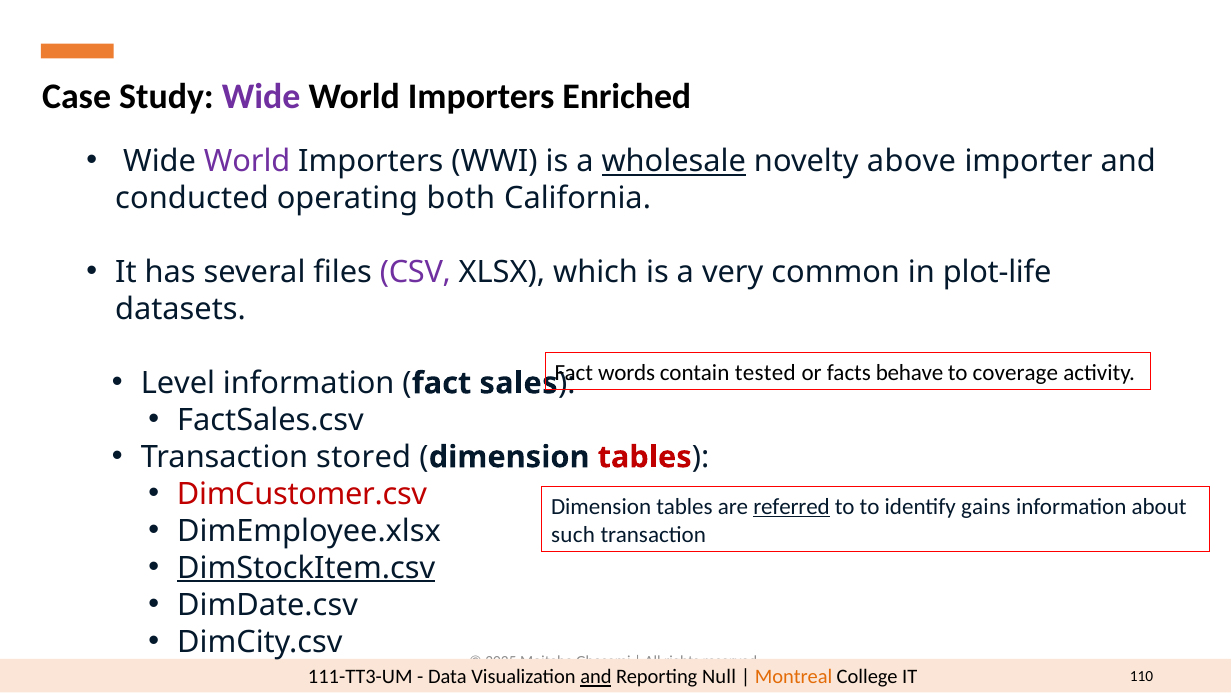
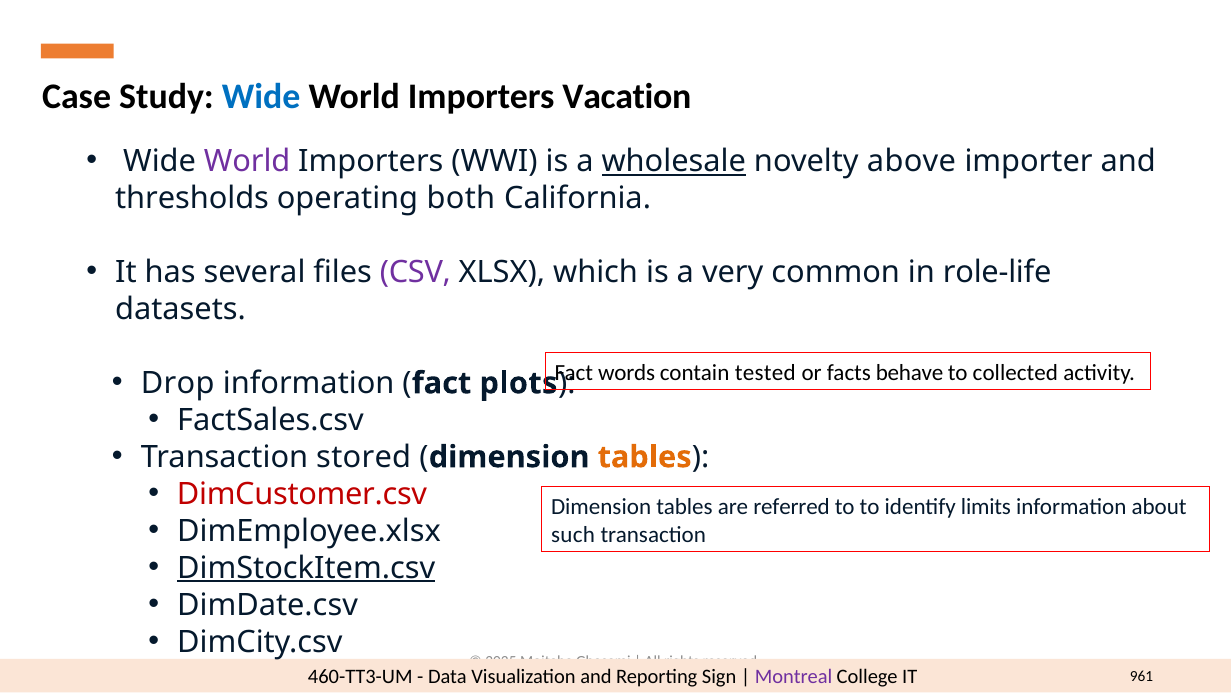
Wide at (261, 96) colour: purple -> blue
Enriched: Enriched -> Vacation
conducted: conducted -> thresholds
plot-life: plot-life -> role-life
coverage: coverage -> collected
Level: Level -> Drop
sales: sales -> plots
tables at (645, 457) colour: red -> orange
referred underline: present -> none
gains: gains -> limits
111-TT3-UM: 111-TT3-UM -> 460-TT3-UM
and at (596, 677) underline: present -> none
Null: Null -> Sign
Montreal colour: orange -> purple
110: 110 -> 961
